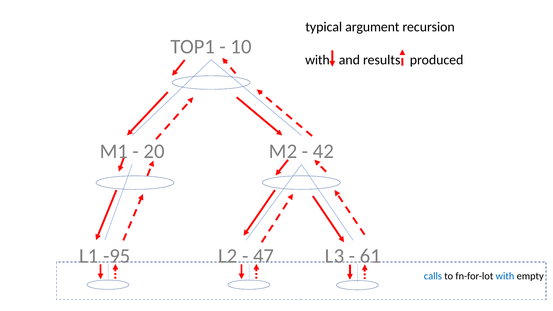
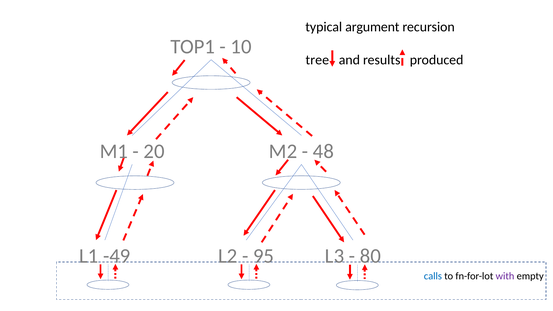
with at (317, 60): with -> tree
42: 42 -> 48
-95: -95 -> -49
47: 47 -> 95
61: 61 -> 80
with at (505, 276) colour: blue -> purple
